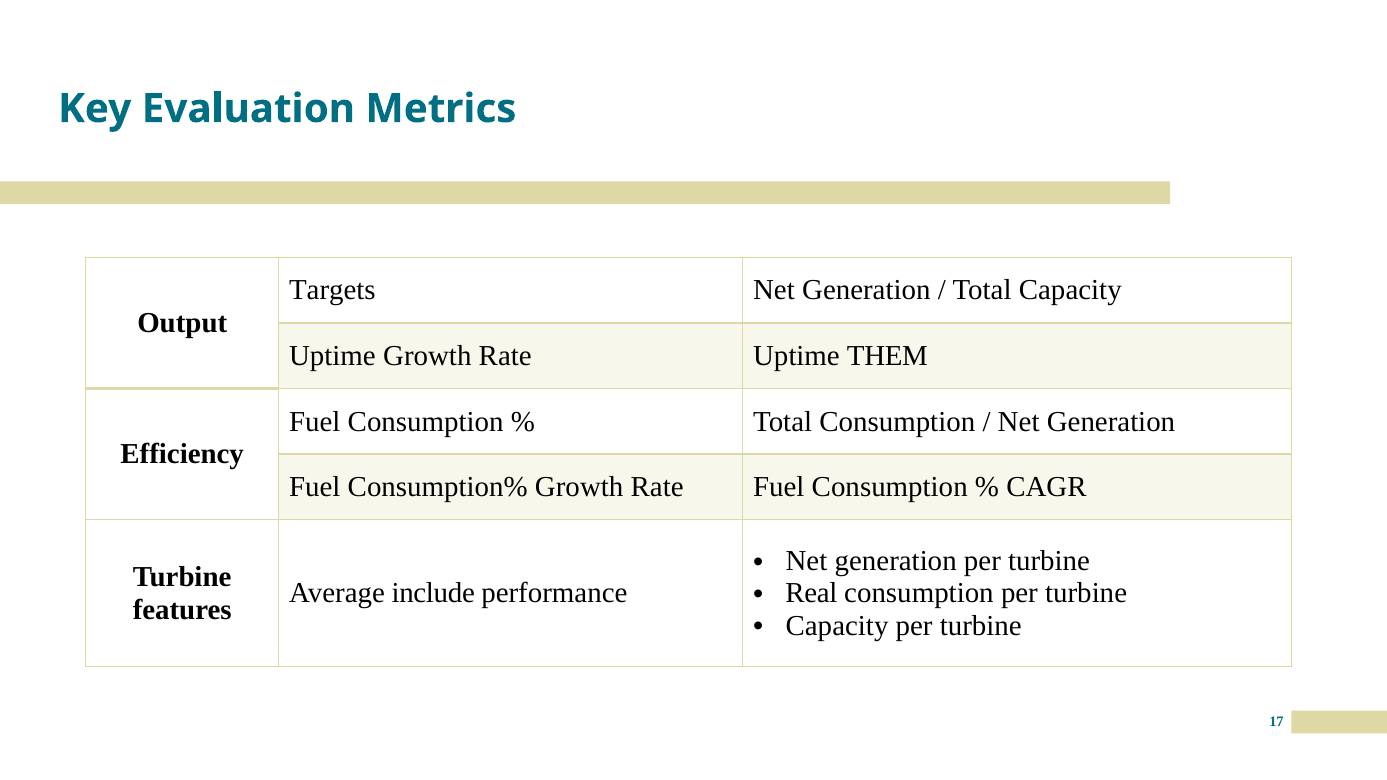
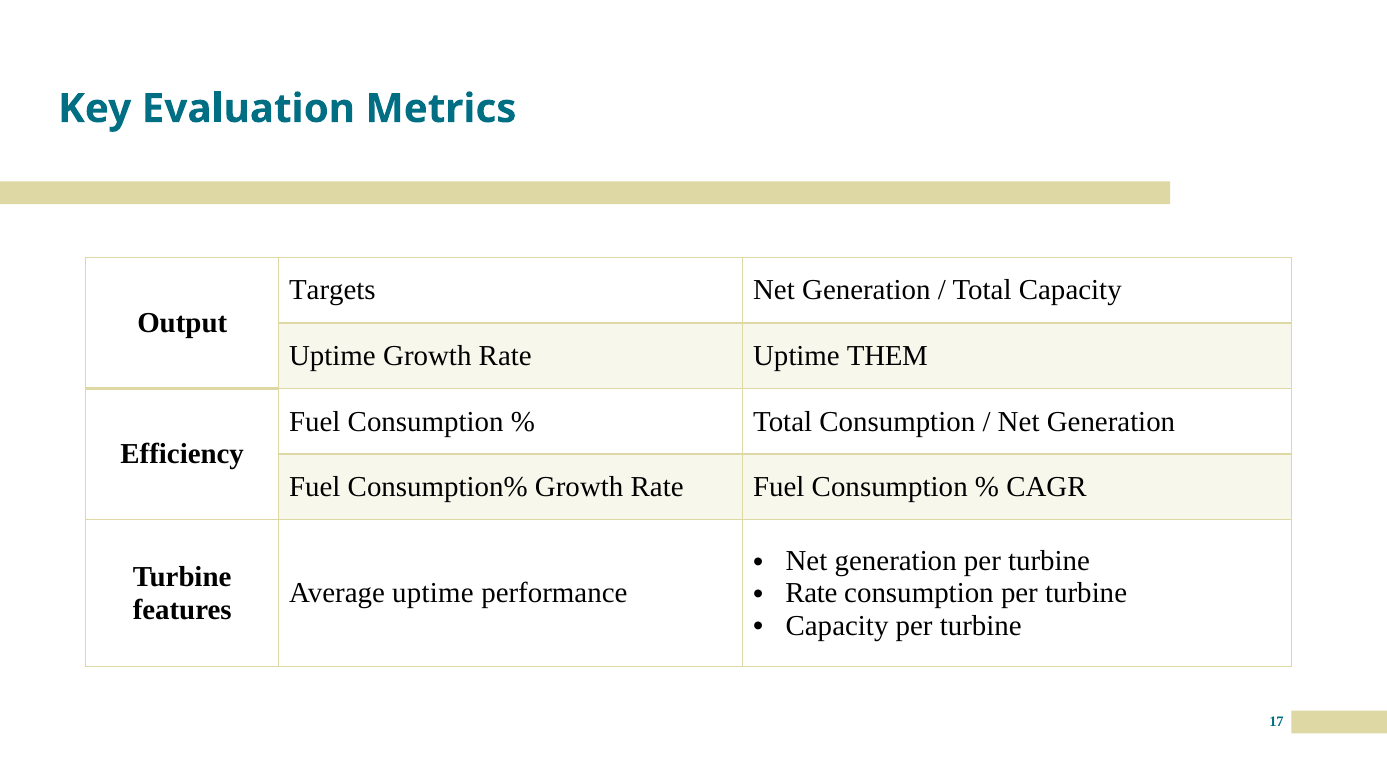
Average include: include -> uptime
Real at (811, 594): Real -> Rate
